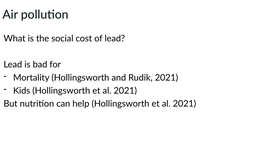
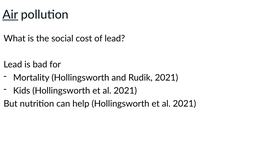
Air underline: none -> present
